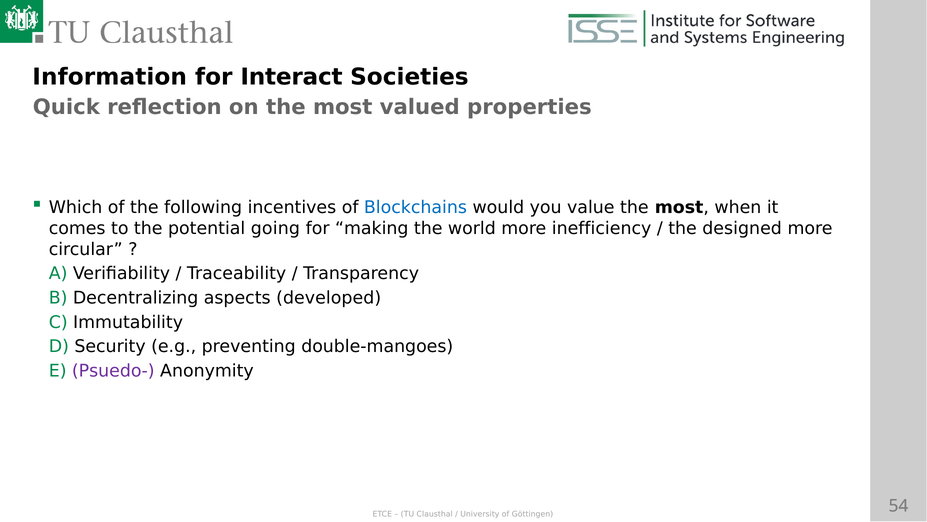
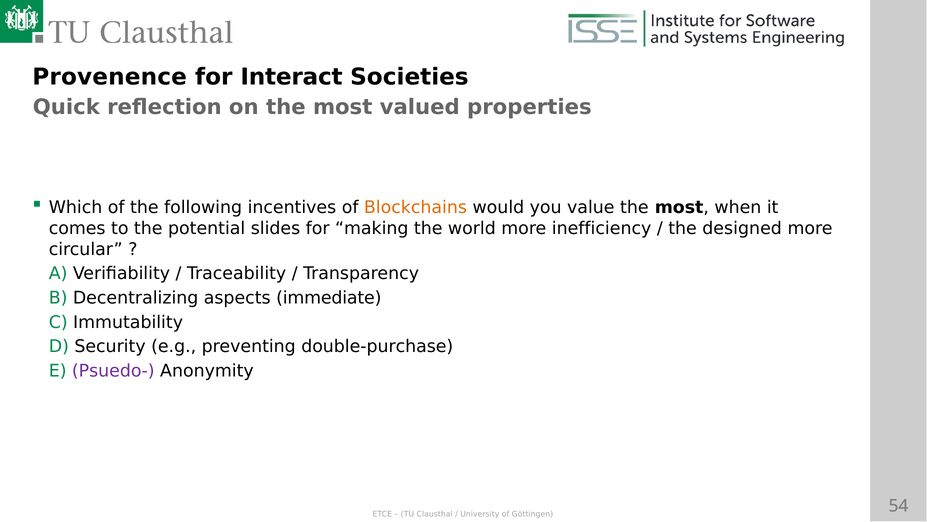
Information: Information -> Provenence
Blockchains colour: blue -> orange
going: going -> slides
developed: developed -> immediate
double-mangoes: double-mangoes -> double-purchase
